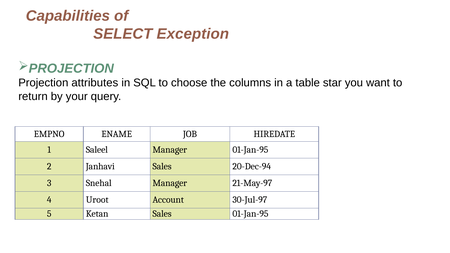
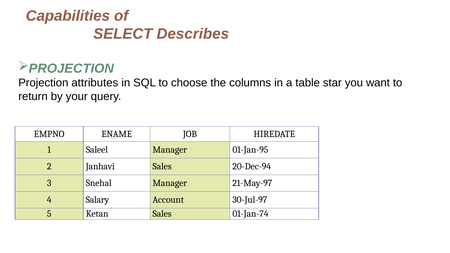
Exception: Exception -> Describes
Uroot: Uroot -> Salary
Sales 01-Jan-95: 01-Jan-95 -> 01-Jan-74
